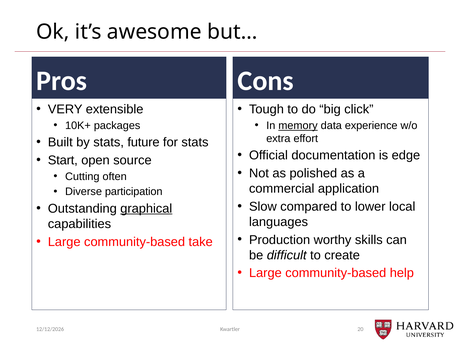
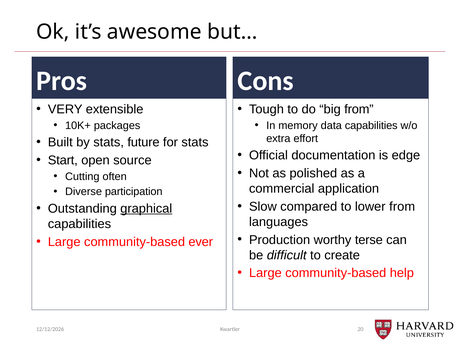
big click: click -> from
memory underline: present -> none
data experience: experience -> capabilities
lower local: local -> from
skills: skills -> terse
take: take -> ever
